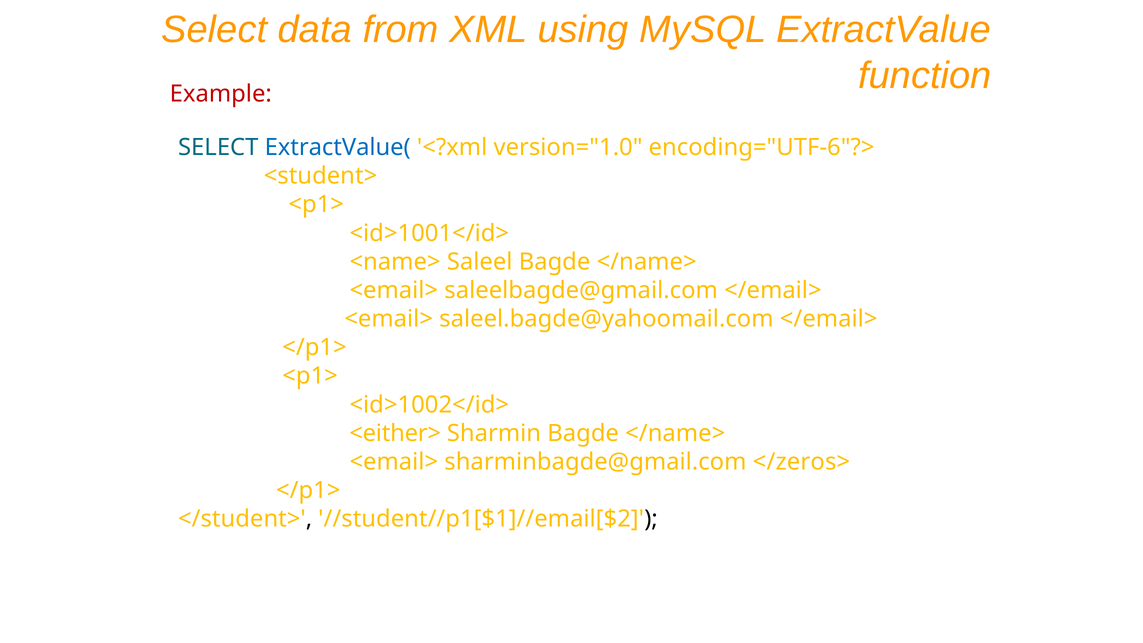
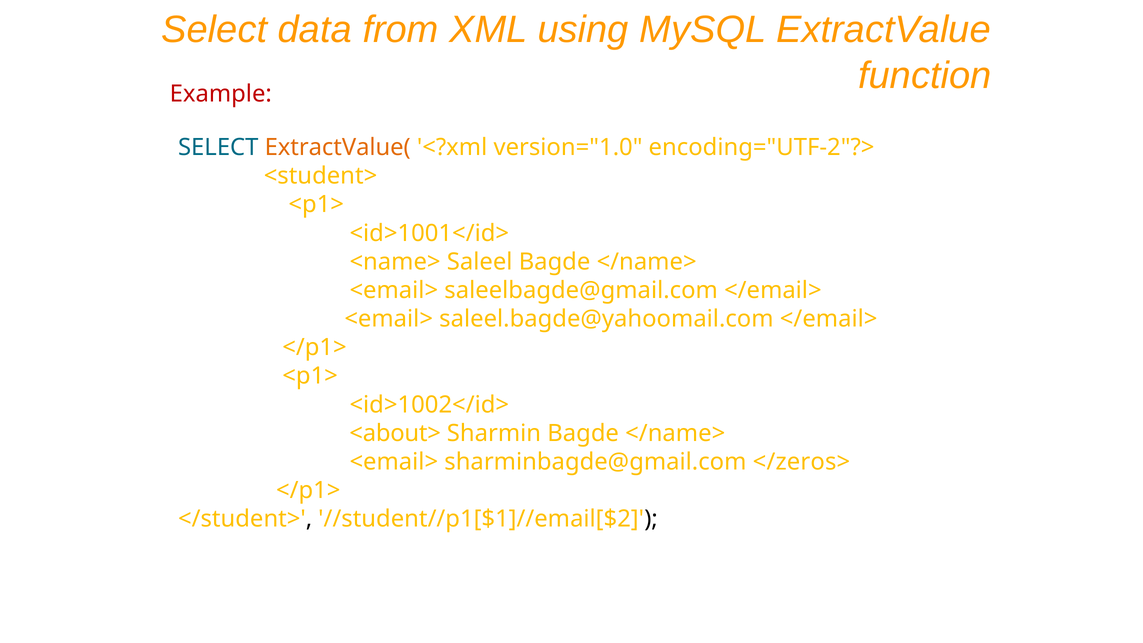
ExtractValue( colour: blue -> orange
encoding="UTF-6"?>: encoding="UTF-6"?> -> encoding="UTF-2"?>
<either>: <either> -> <about>
